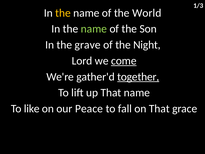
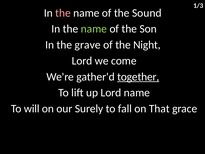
the at (63, 13) colour: yellow -> pink
World: World -> Sound
come underline: present -> none
up That: That -> Lord
like: like -> will
Peace: Peace -> Surely
